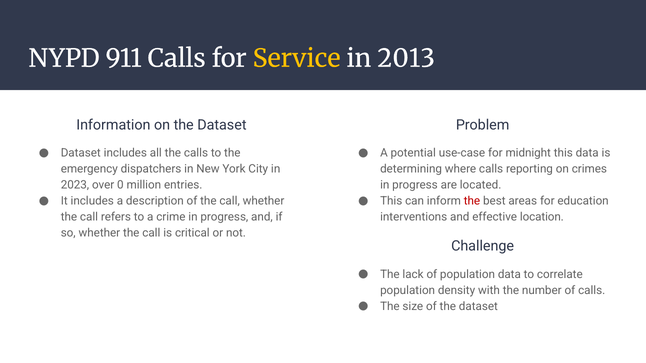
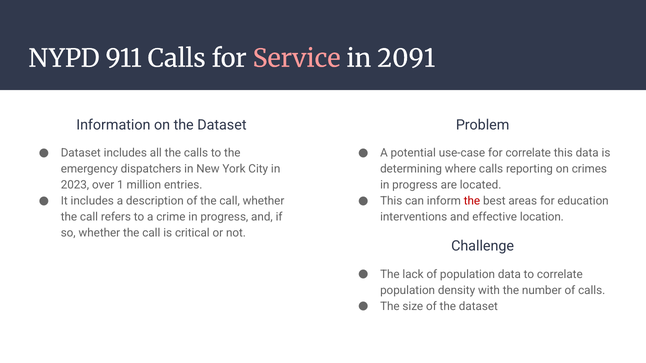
Service colour: yellow -> pink
2013: 2013 -> 2091
for midnight: midnight -> correlate
0: 0 -> 1
